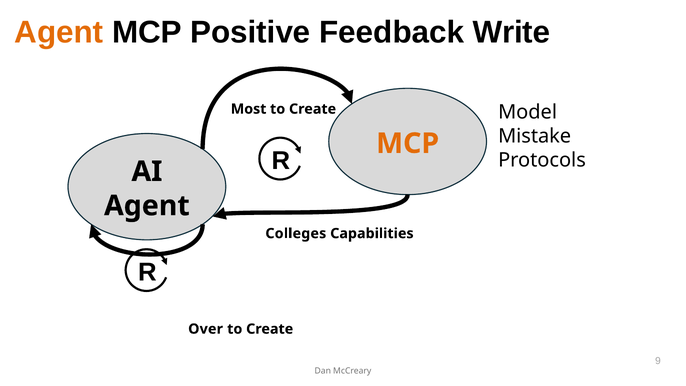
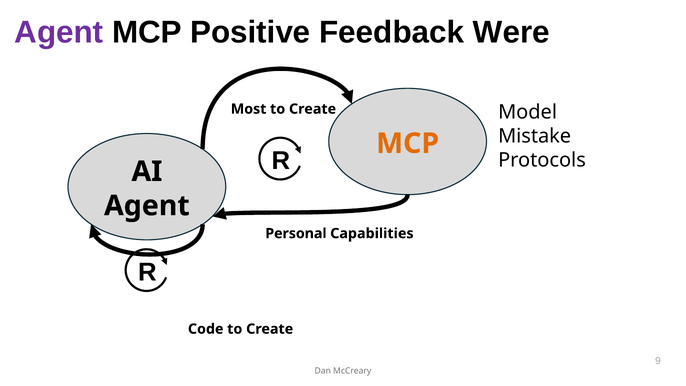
Agent at (59, 32) colour: orange -> purple
Write: Write -> Were
Colleges: Colleges -> Personal
Over: Over -> Code
